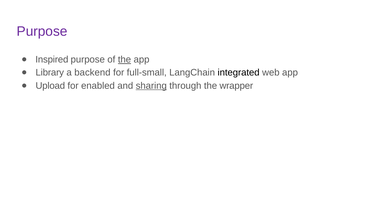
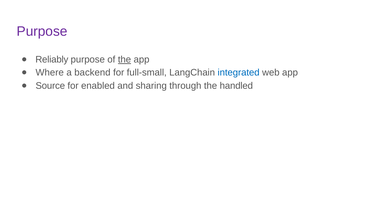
Inspired: Inspired -> Reliably
Library: Library -> Where
integrated colour: black -> blue
Upload: Upload -> Source
sharing underline: present -> none
wrapper: wrapper -> handled
